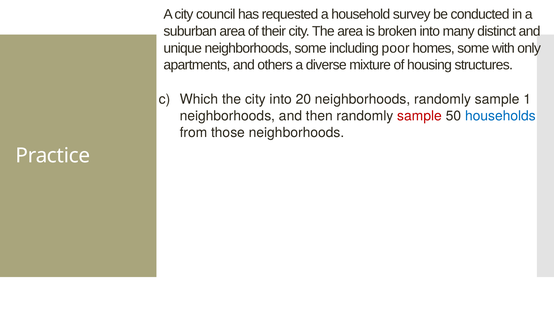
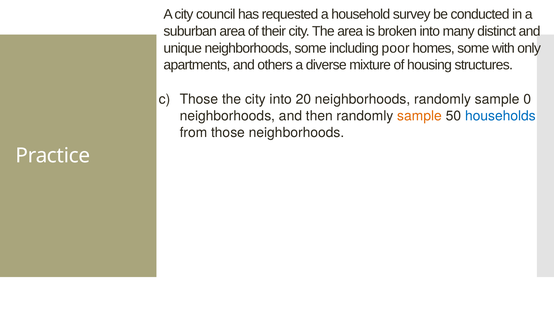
Which at (199, 99): Which -> Those
1: 1 -> 0
sample at (420, 116) colour: red -> orange
